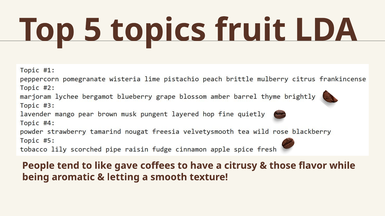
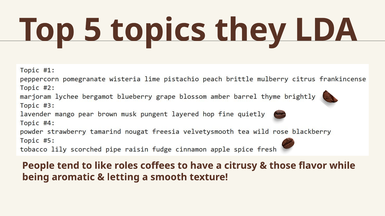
fruit: fruit -> they
gave: gave -> roles
